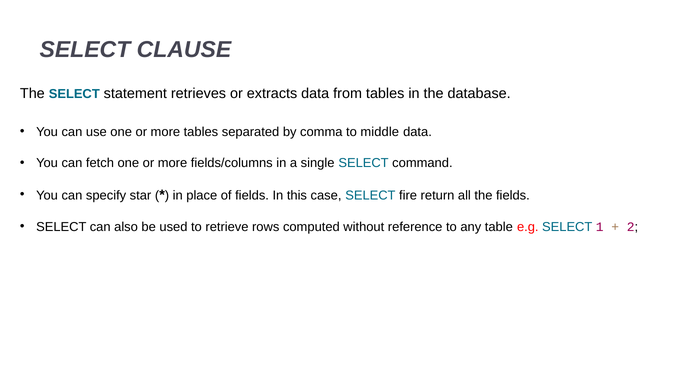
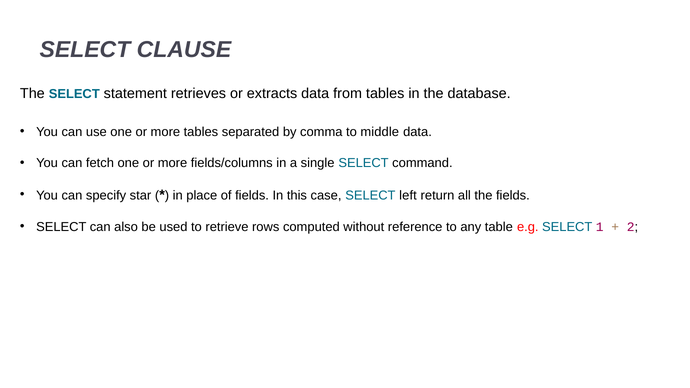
fire: fire -> left
